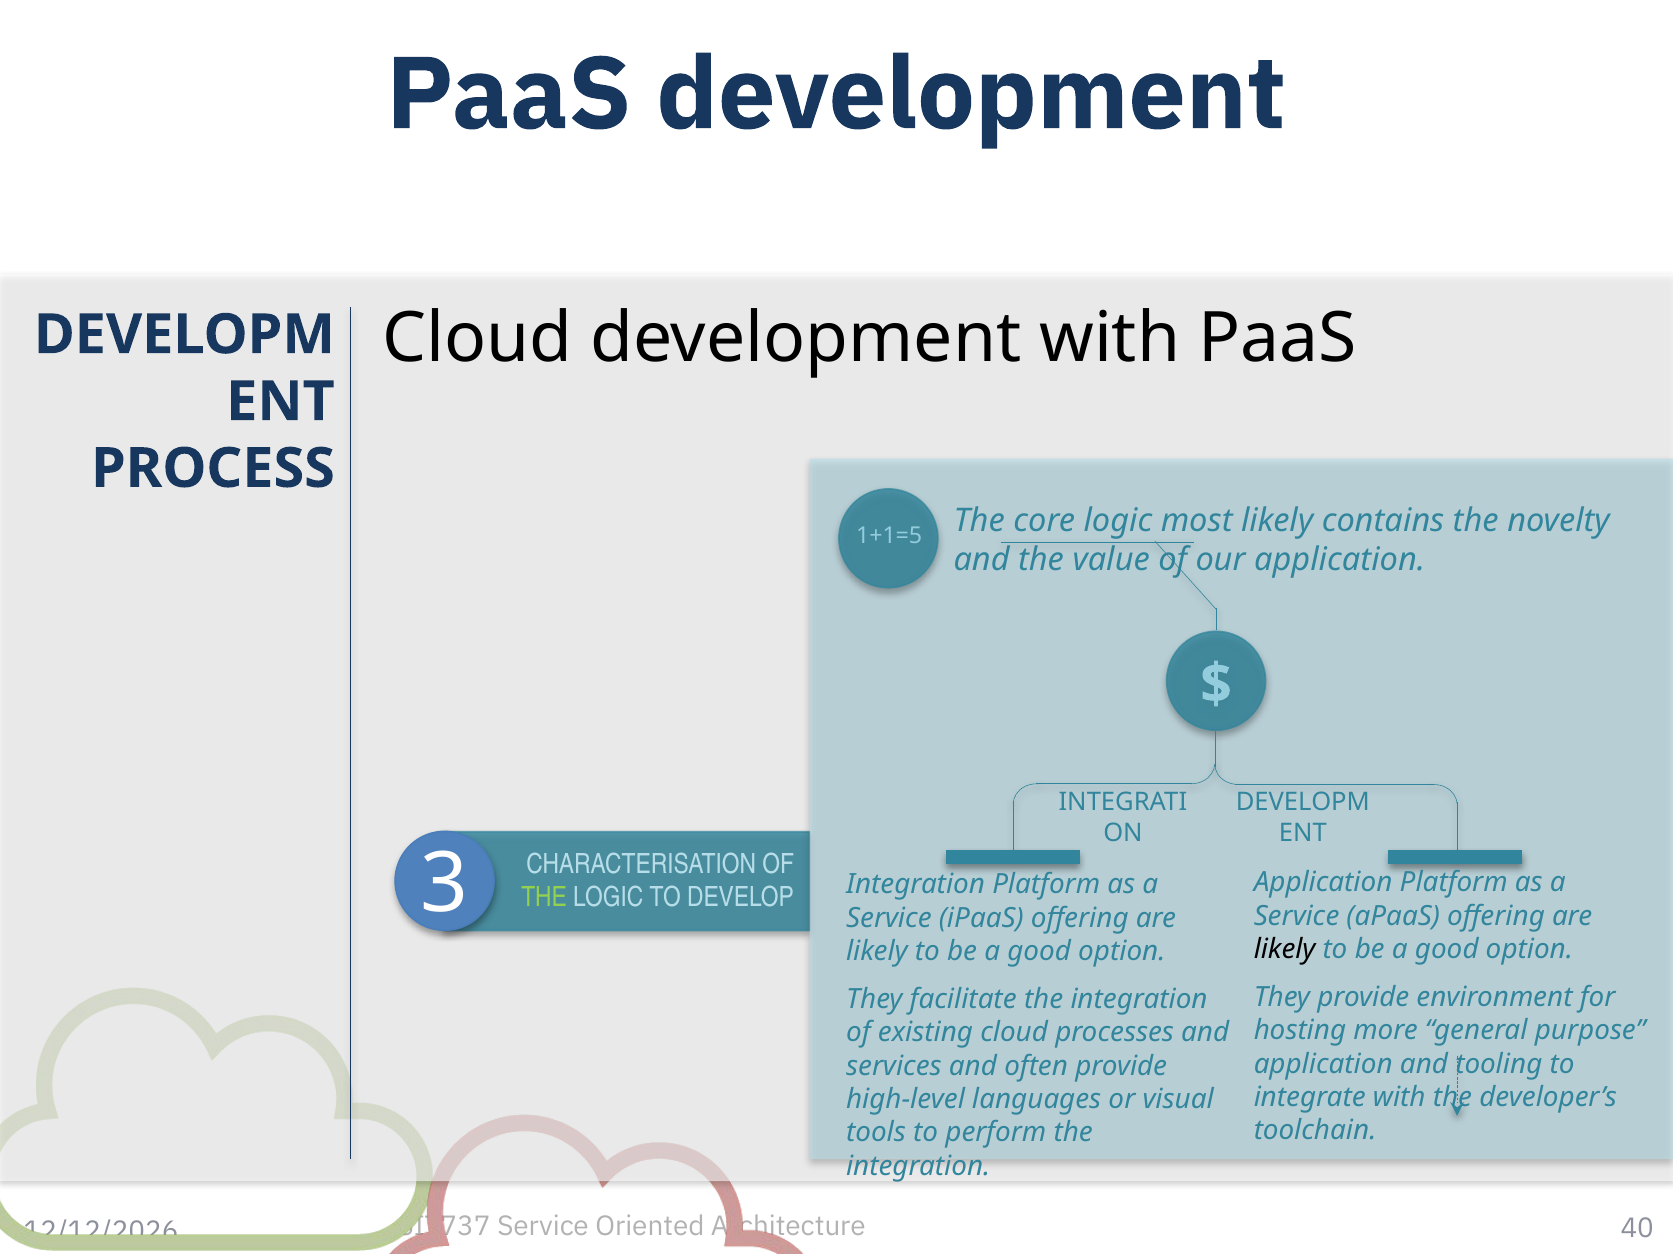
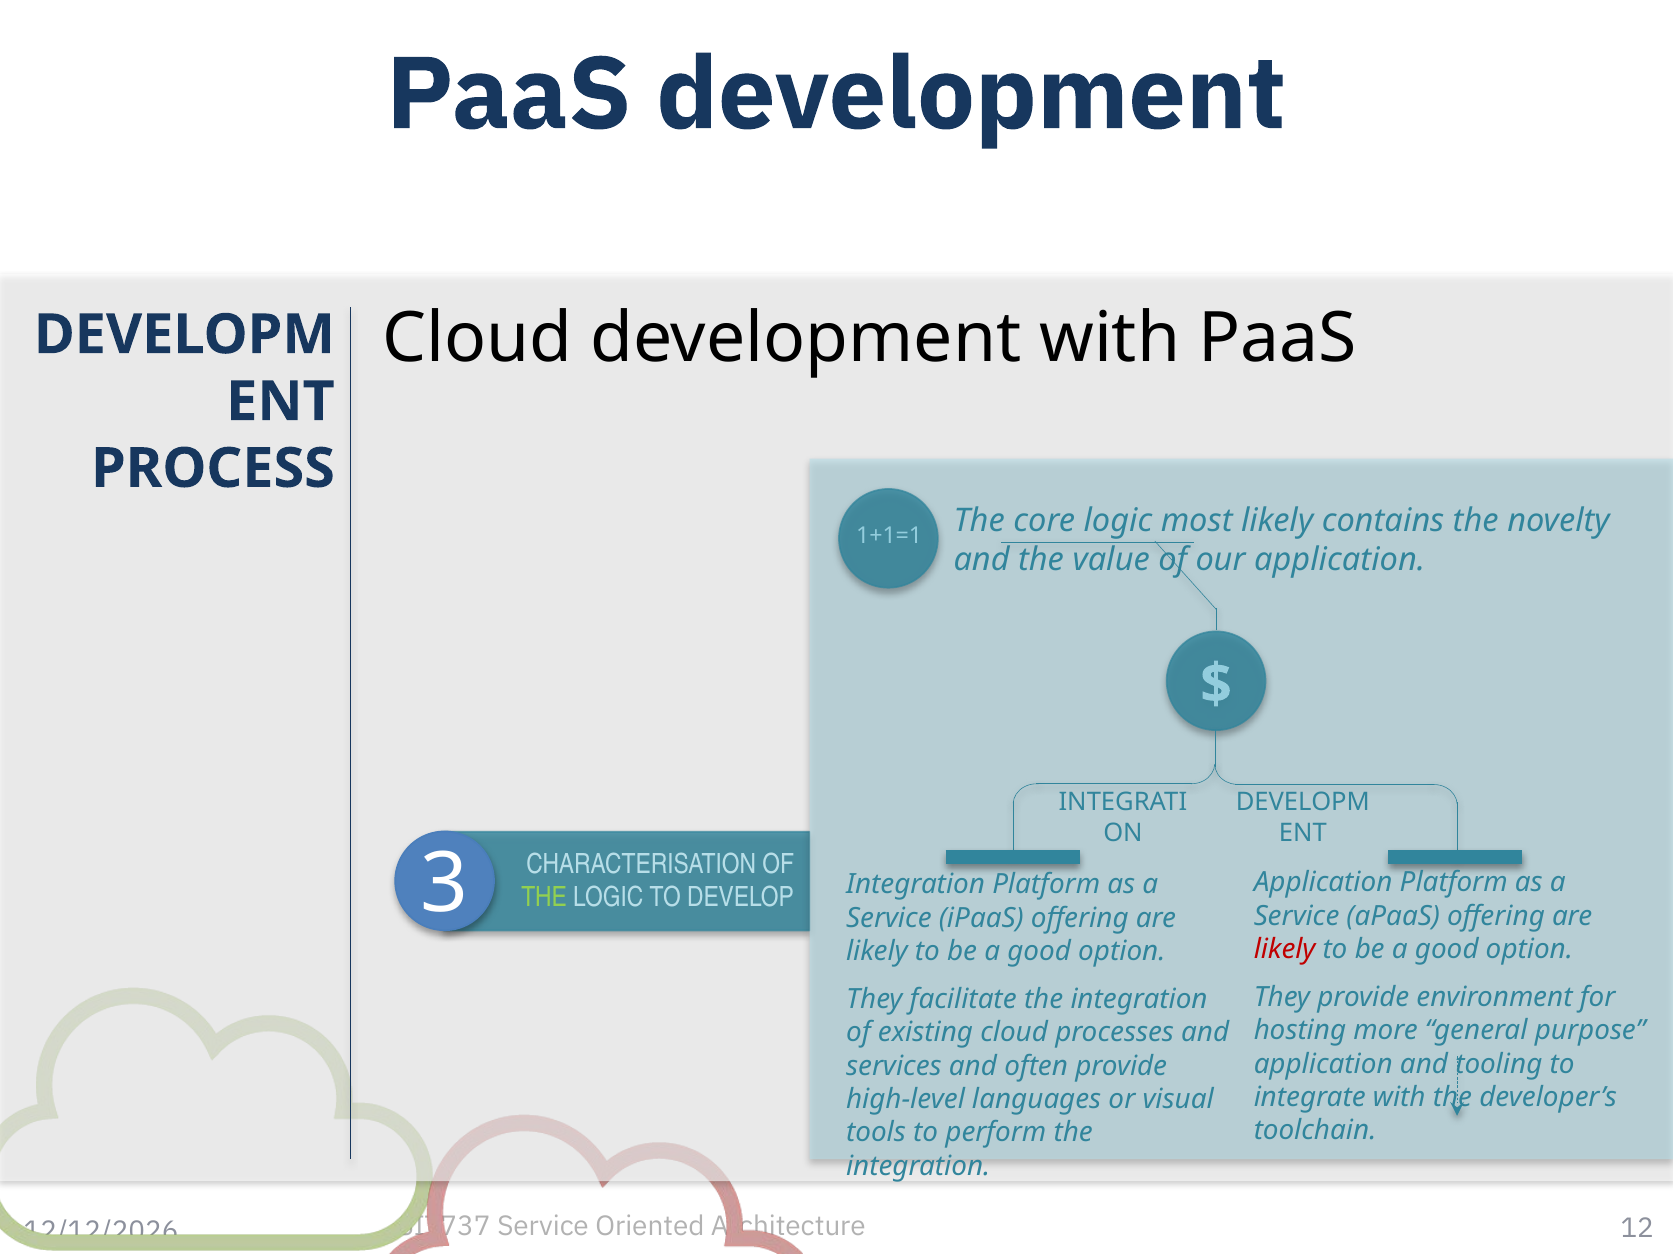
1+1=5: 1+1=5 -> 1+1=1
likely at (1285, 950) colour: black -> red
40: 40 -> 12
